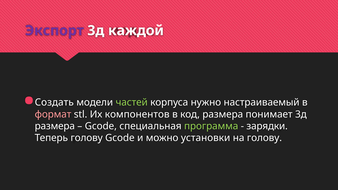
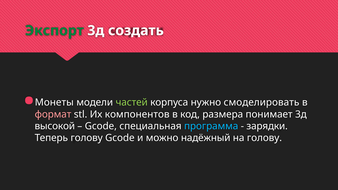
Экспорт colour: purple -> green
каждой: каждой -> создать
Создать: Создать -> Монеты
настраиваемый: настраиваемый -> смоделировать
размера at (55, 126): размера -> высокой
программа colour: light green -> light blue
установки: установки -> надёжный
